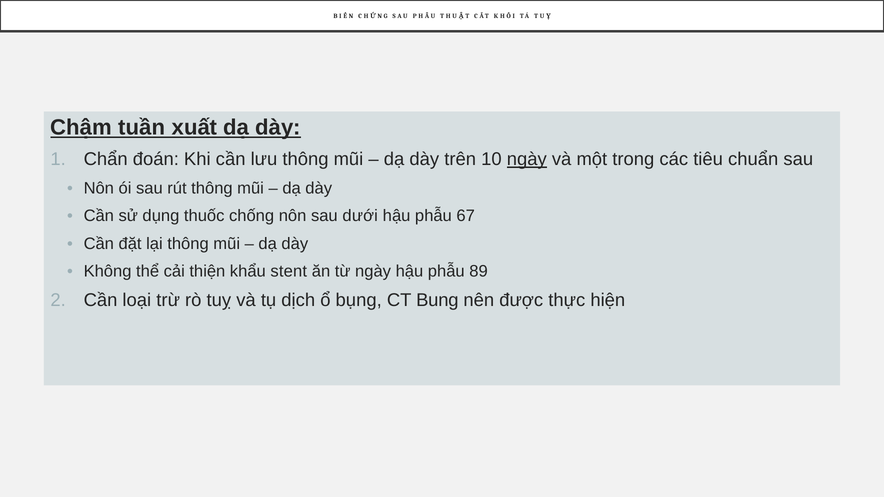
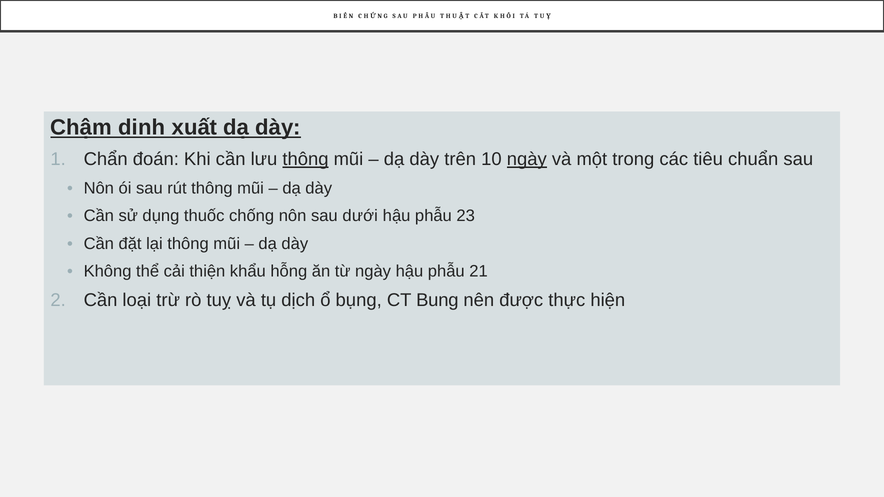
tuần: tuần -> dinh
thông at (305, 159) underline: none -> present
67: 67 -> 23
stent: stent -> hỗng
89: 89 -> 21
